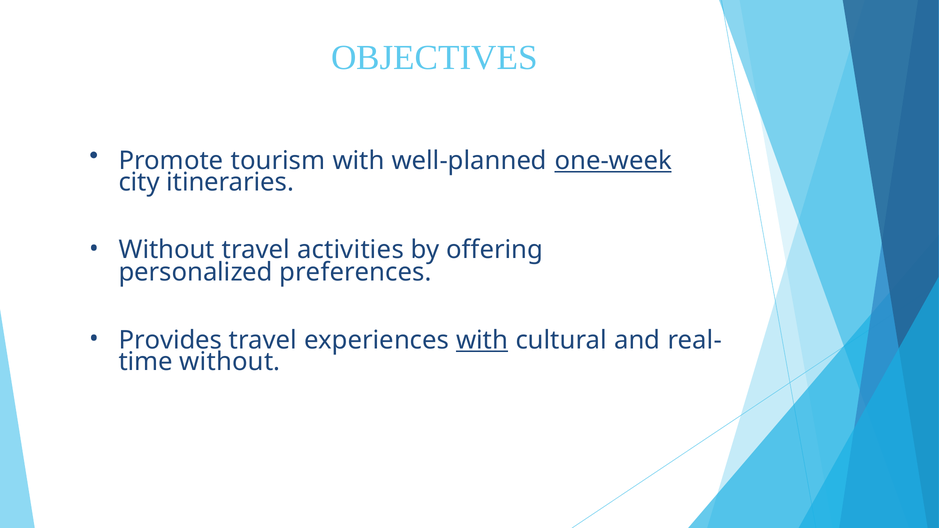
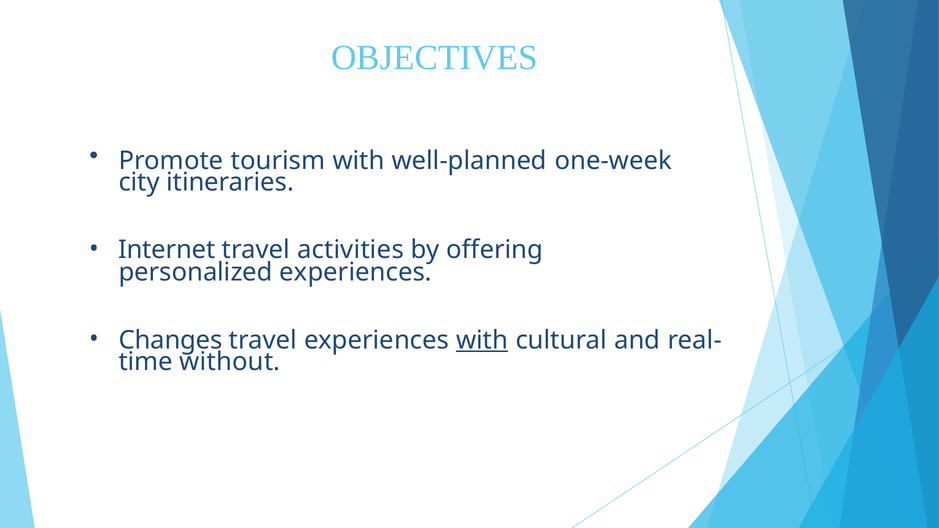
one-week underline: present -> none
Without at (167, 250): Without -> Internet
personalized preferences: preferences -> experiences
Provides: Provides -> Changes
